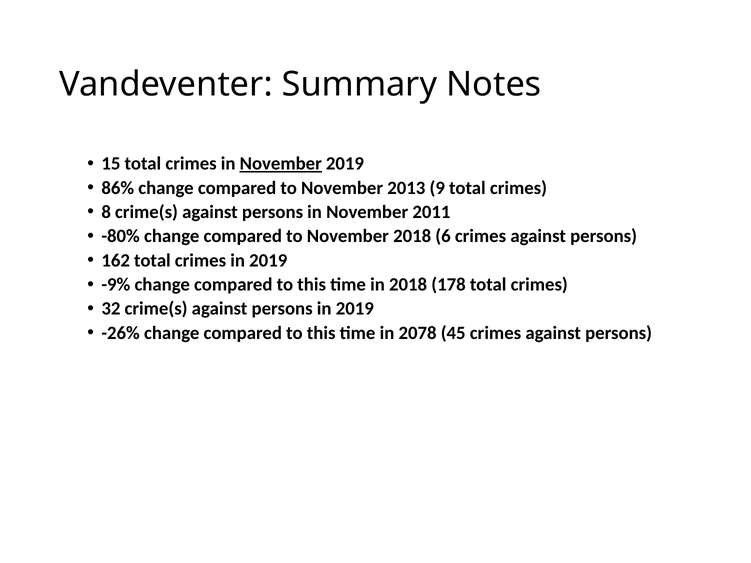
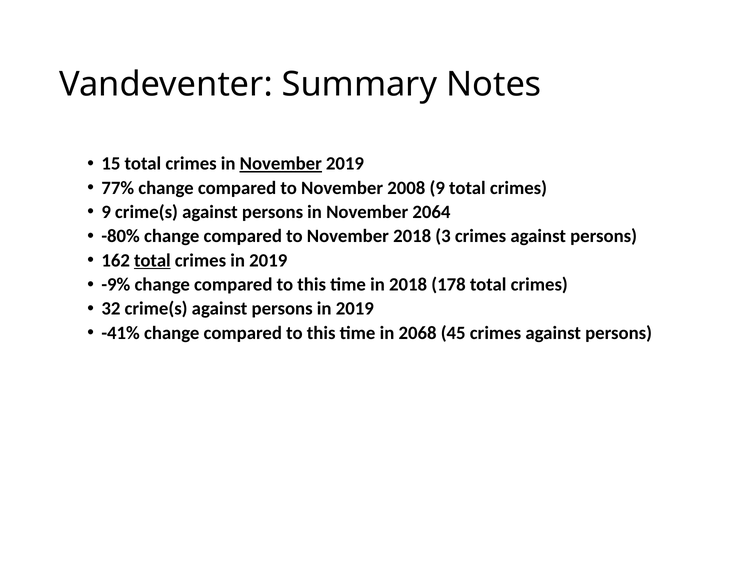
86%: 86% -> 77%
2013: 2013 -> 2008
8 at (106, 212): 8 -> 9
2011: 2011 -> 2064
6: 6 -> 3
total at (152, 260) underline: none -> present
-26%: -26% -> -41%
2078: 2078 -> 2068
